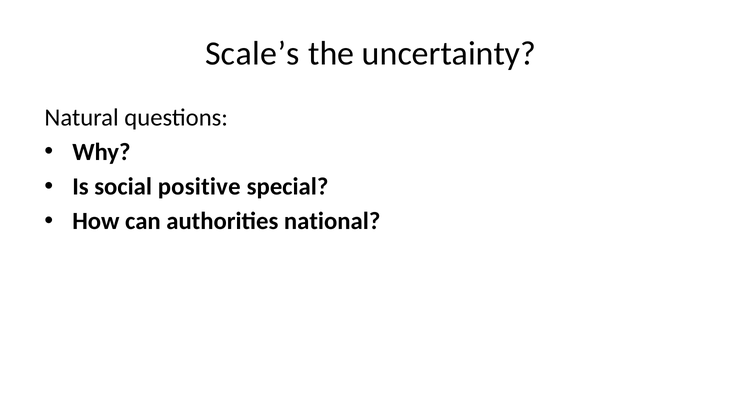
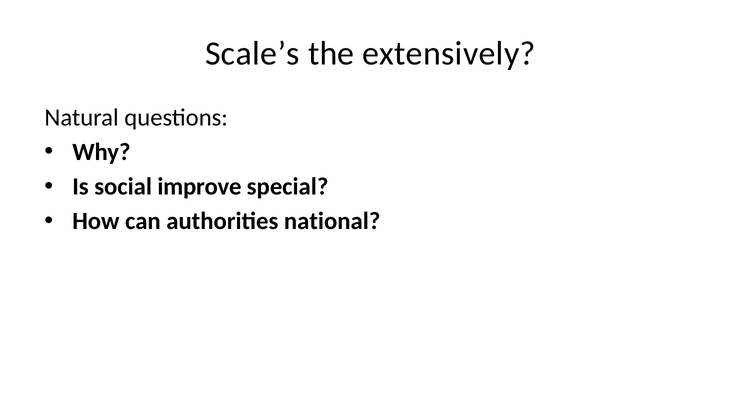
uncertainty: uncertainty -> extensively
positive: positive -> improve
